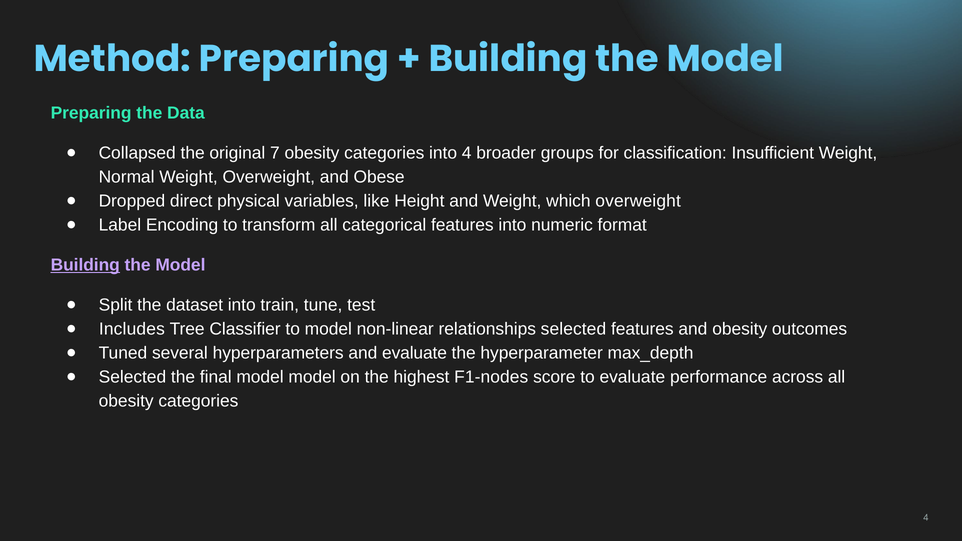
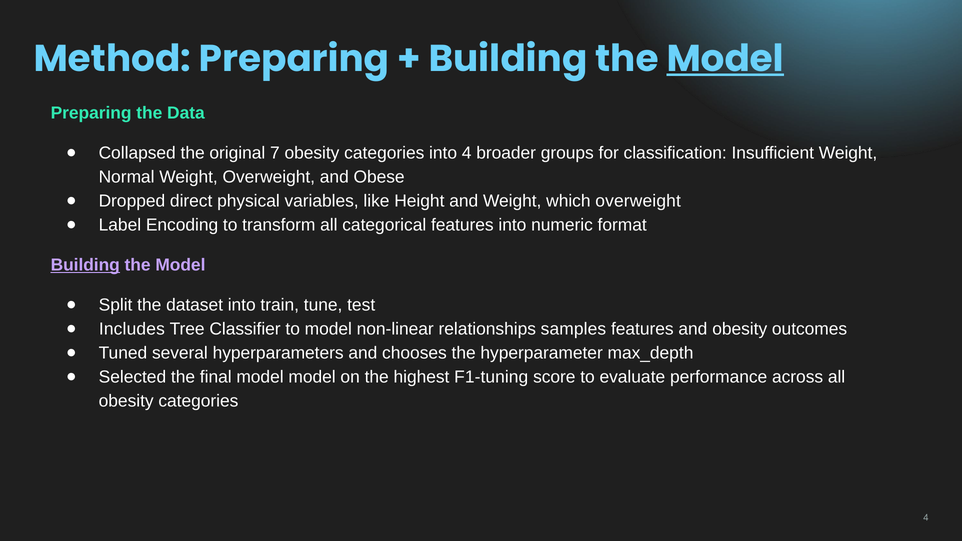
Model at (725, 59) underline: none -> present
relationships selected: selected -> samples
and evaluate: evaluate -> chooses
F1-nodes: F1-nodes -> F1-tuning
